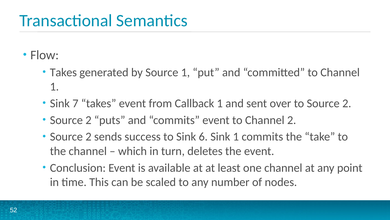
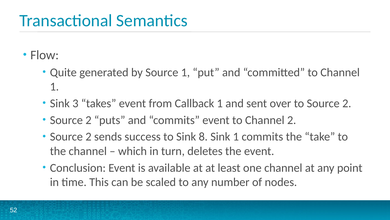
Takes at (63, 72): Takes -> Quite
7: 7 -> 3
6: 6 -> 8
